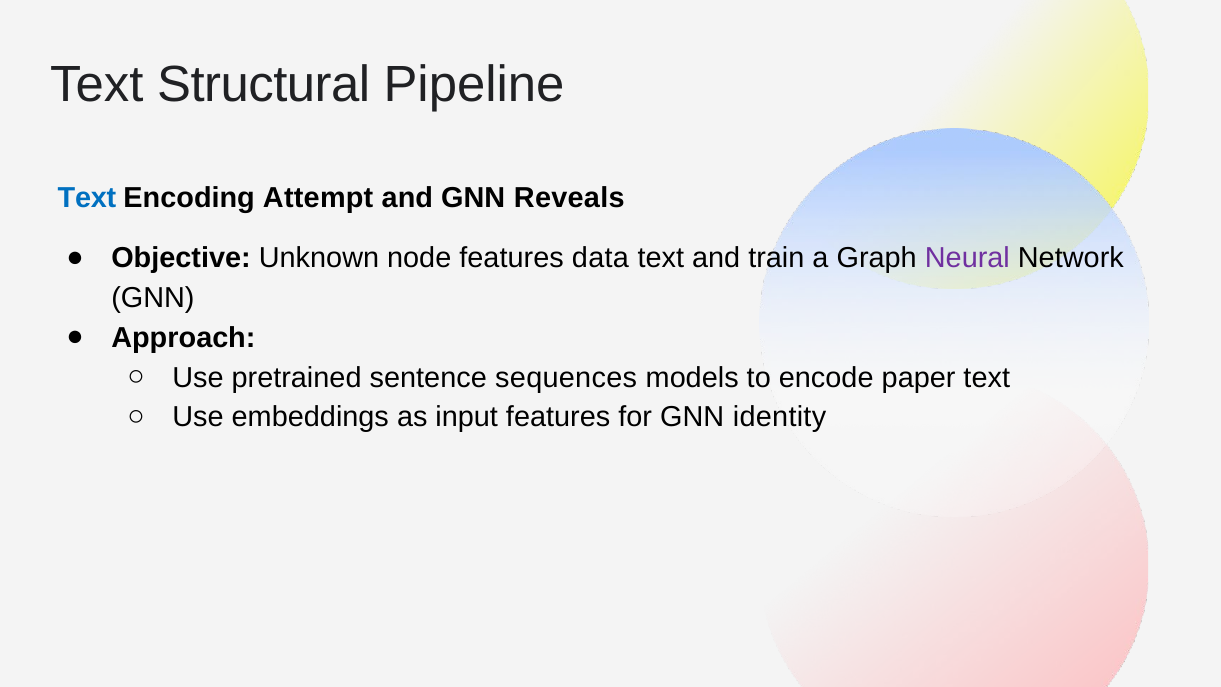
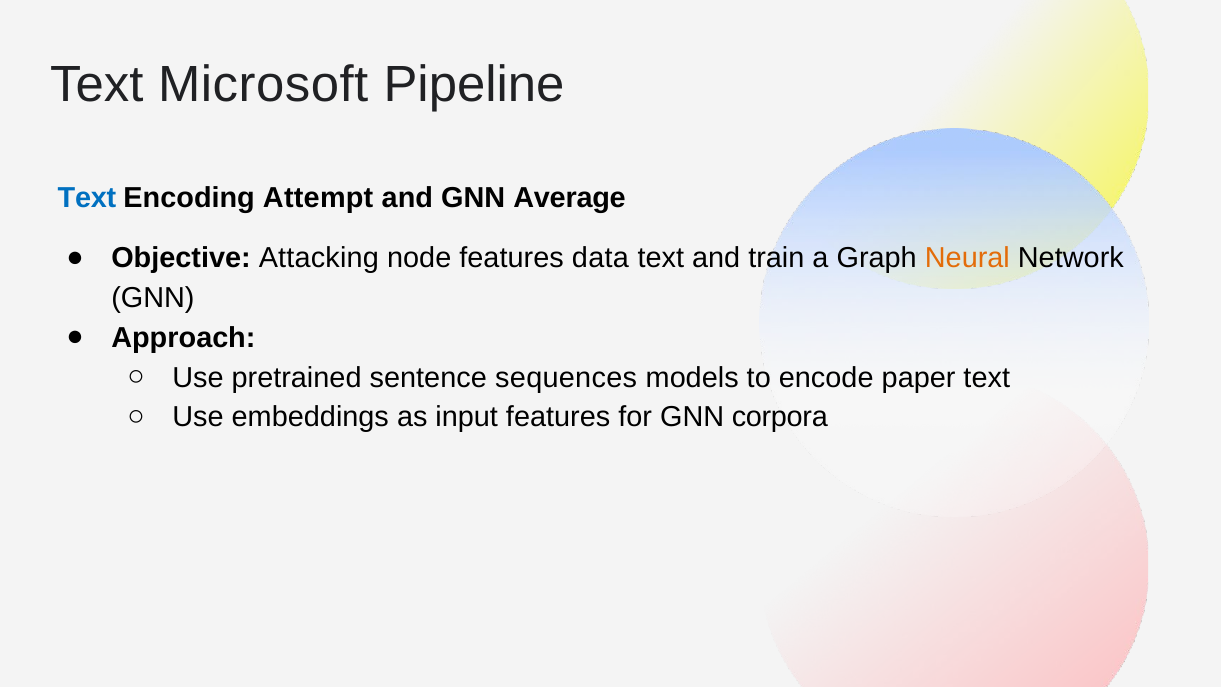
Structural: Structural -> Microsoft
Reveals: Reveals -> Average
Unknown: Unknown -> Attacking
Neural colour: purple -> orange
identity: identity -> corpora
